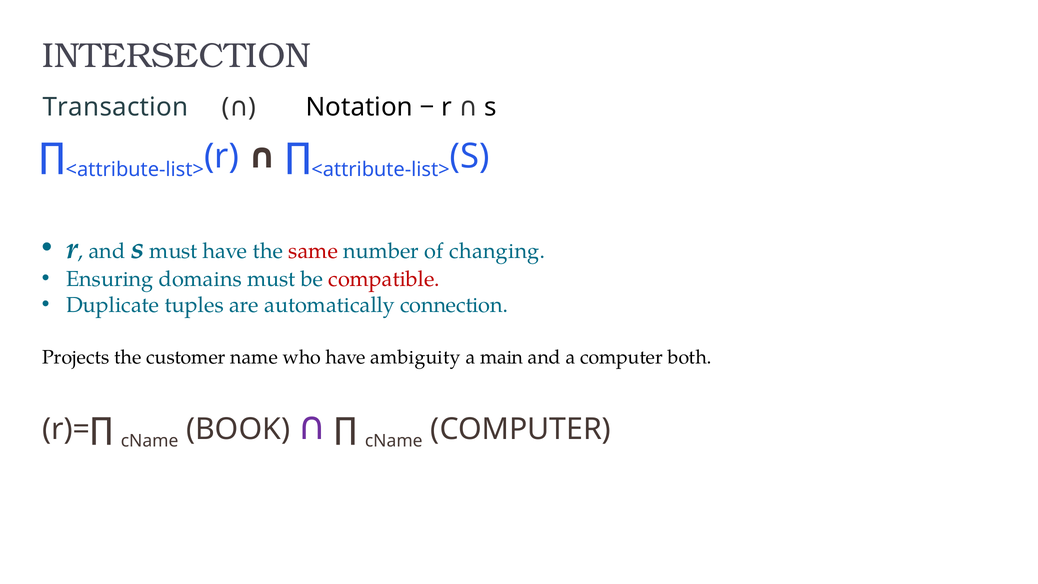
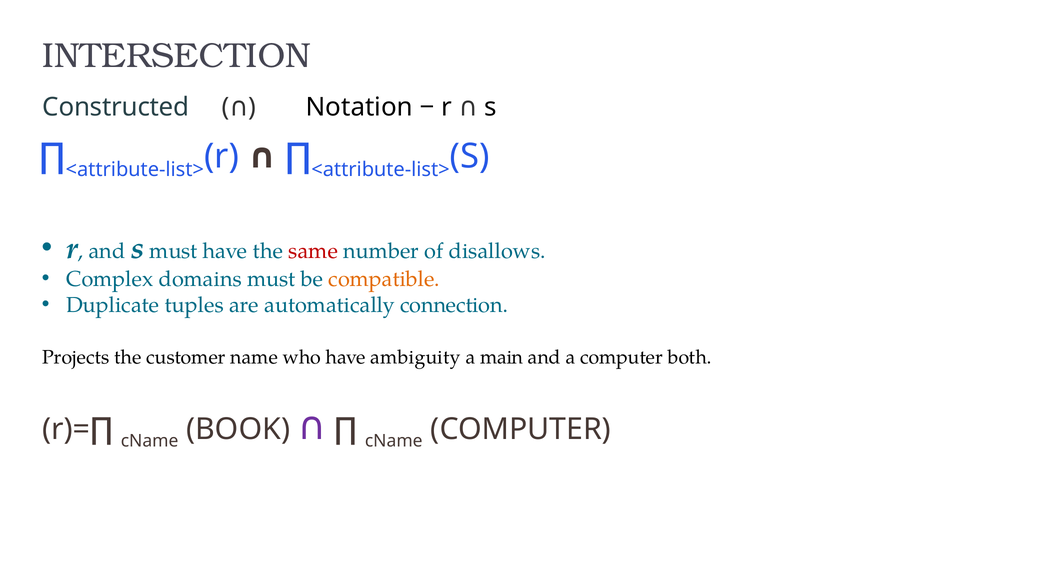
Transaction: Transaction -> Constructed
changing: changing -> disallows
Ensuring: Ensuring -> Complex
compatible colour: red -> orange
